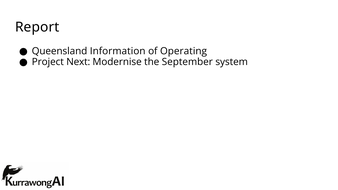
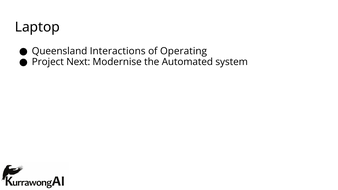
Report: Report -> Laptop
Information: Information -> Interactions
September: September -> Automated
